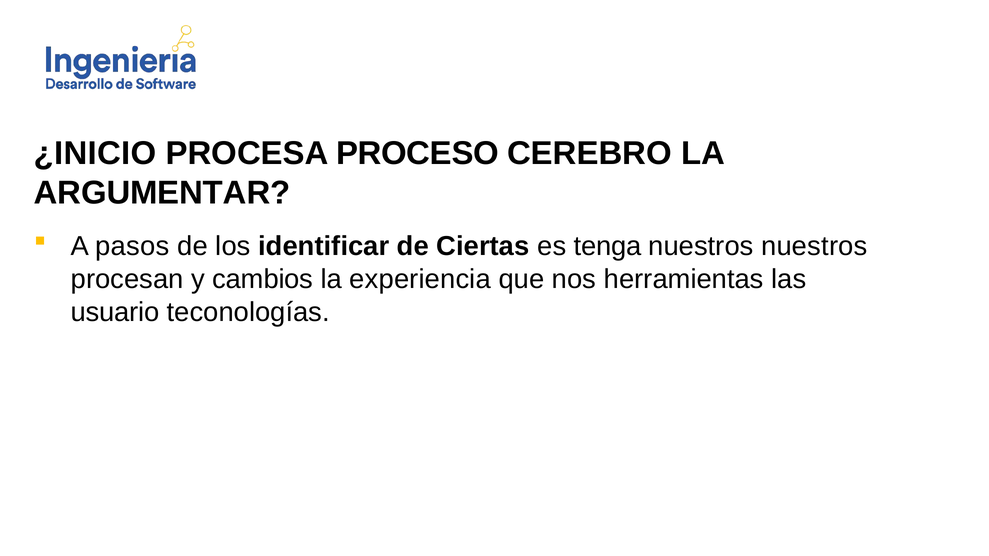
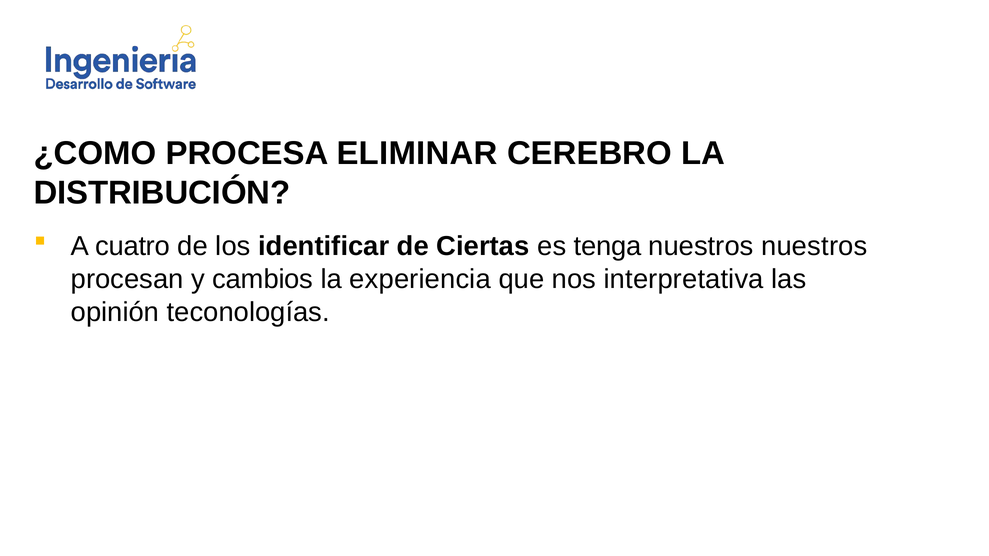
¿INICIO: ¿INICIO -> ¿COMO
PROCESO: PROCESO -> ELIMINAR
ARGUMENTAR: ARGUMENTAR -> DISTRIBUCIÓN
pasos: pasos -> cuatro
herramientas: herramientas -> interpretativa
usuario: usuario -> opinión
